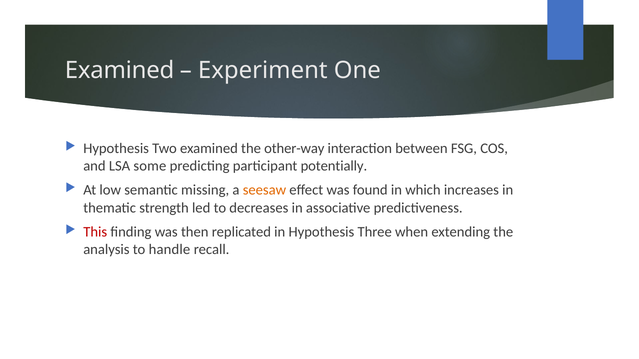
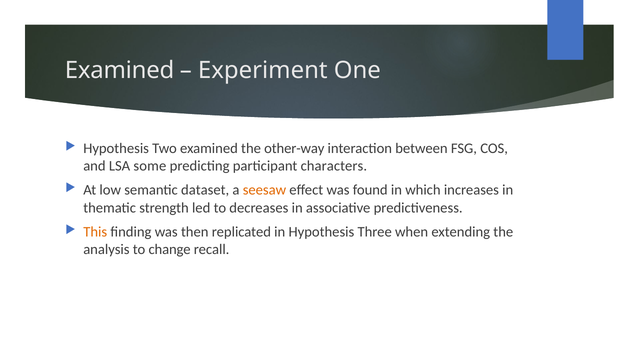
potentially: potentially -> characters
missing: missing -> dataset
This colour: red -> orange
handle: handle -> change
